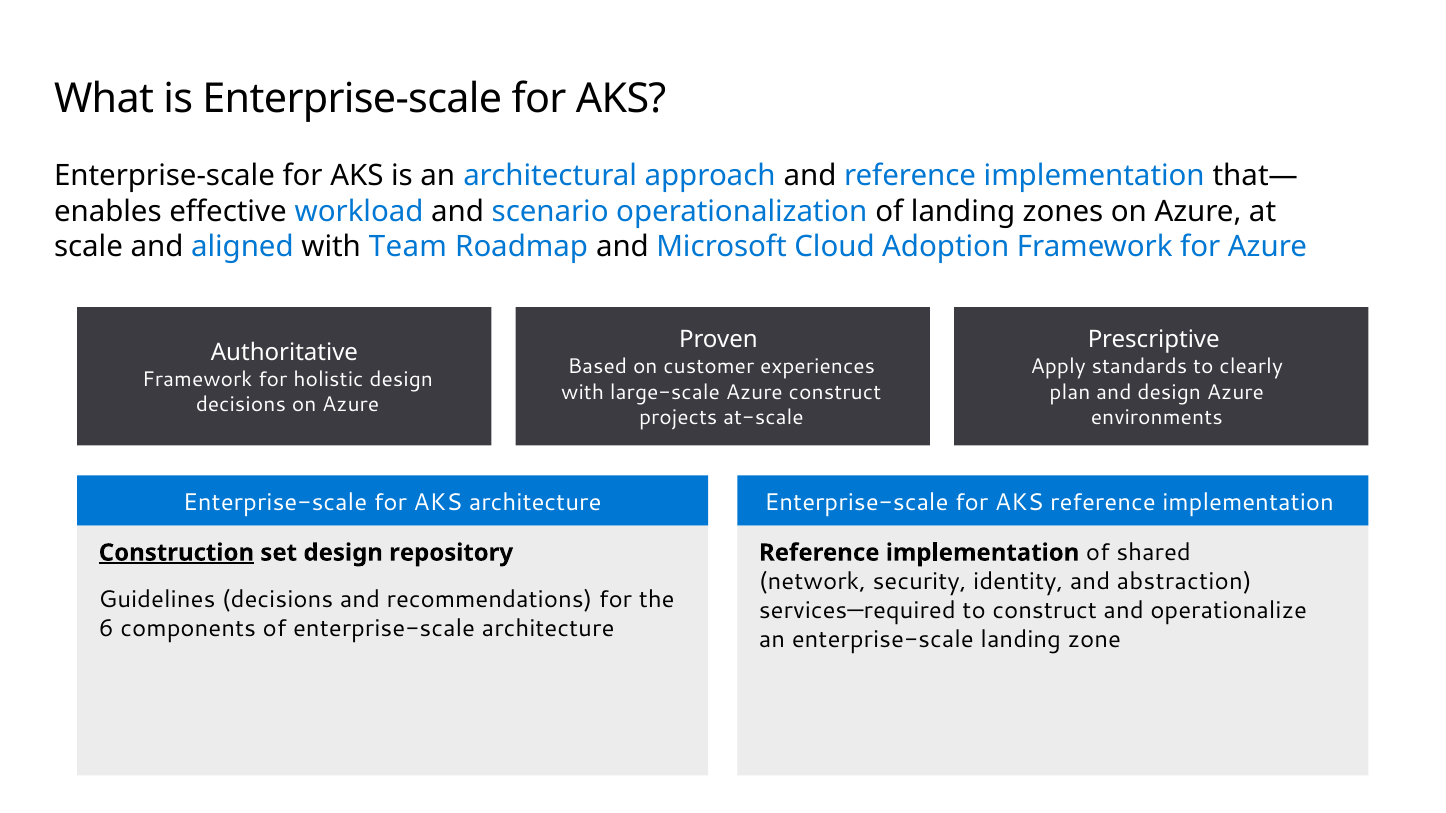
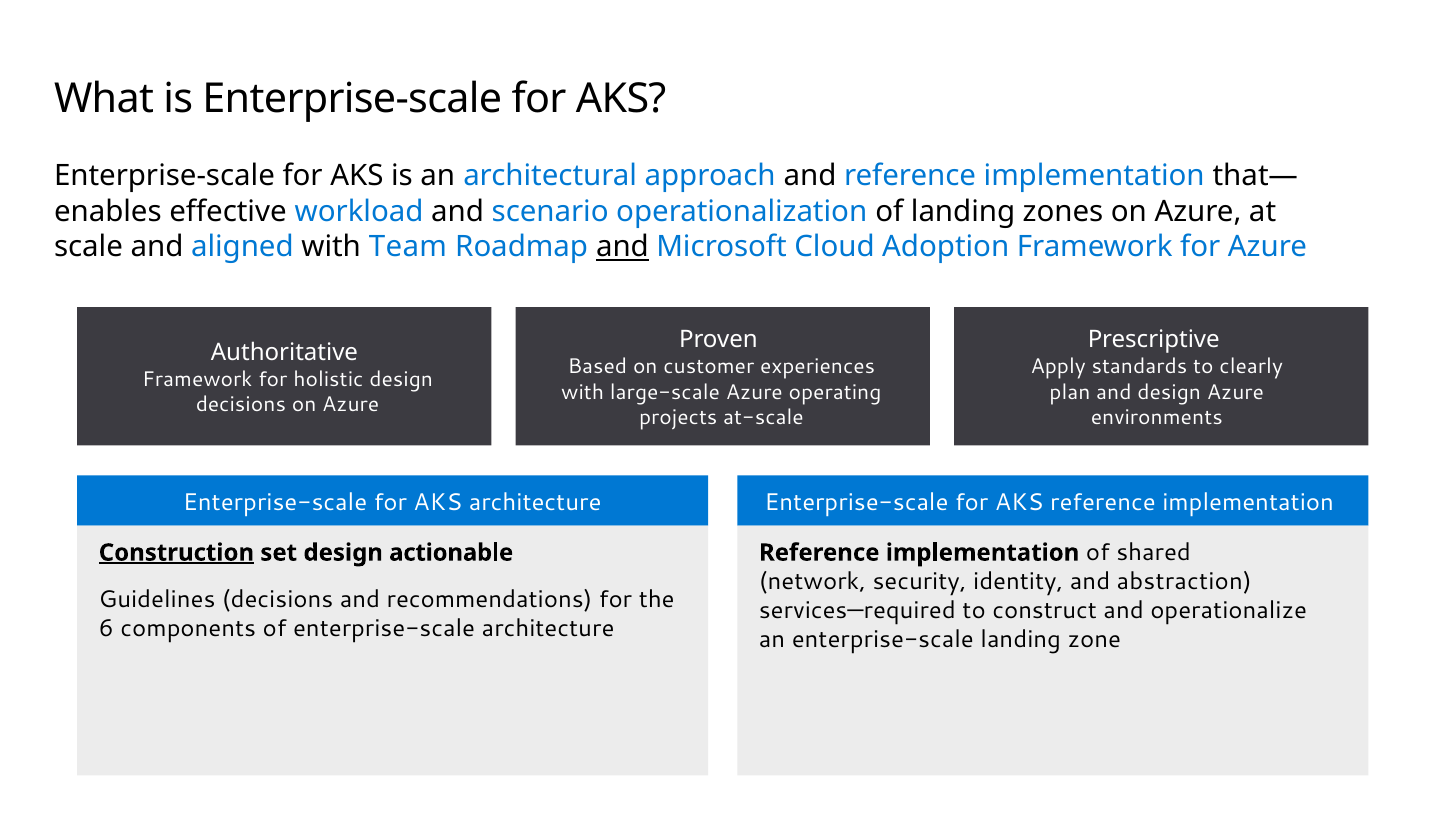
and at (622, 247) underline: none -> present
Azure construct: construct -> operating
repository: repository -> actionable
